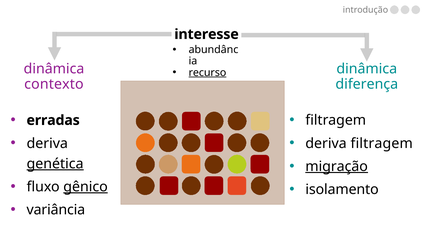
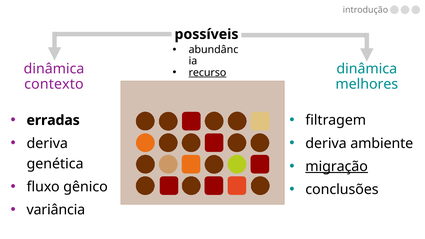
interesse: interesse -> possíveis
diferença: diferença -> melhores
deriva filtragem: filtragem -> ambiente
genética underline: present -> none
gênico underline: present -> none
isolamento: isolamento -> conclusões
